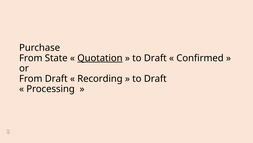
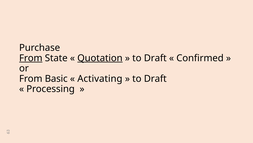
From at (31, 58) underline: none -> present
From Draft: Draft -> Basic
Recording: Recording -> Activating
